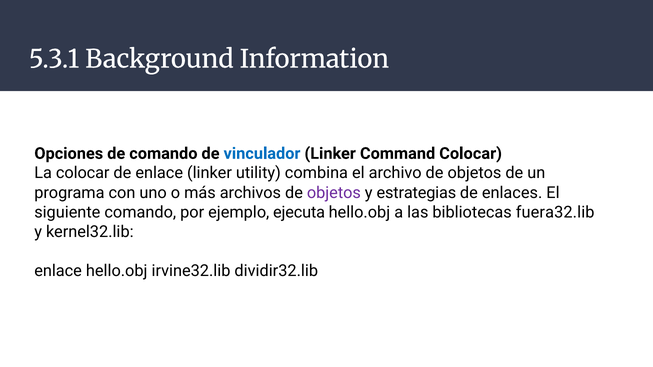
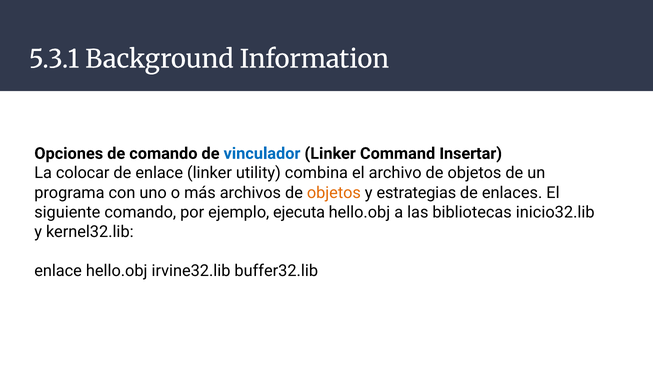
Command Colocar: Colocar -> Insertar
objetos at (334, 193) colour: purple -> orange
fuera32.lib: fuera32.lib -> inicio32.lib
dividir32.lib: dividir32.lib -> buffer32.lib
